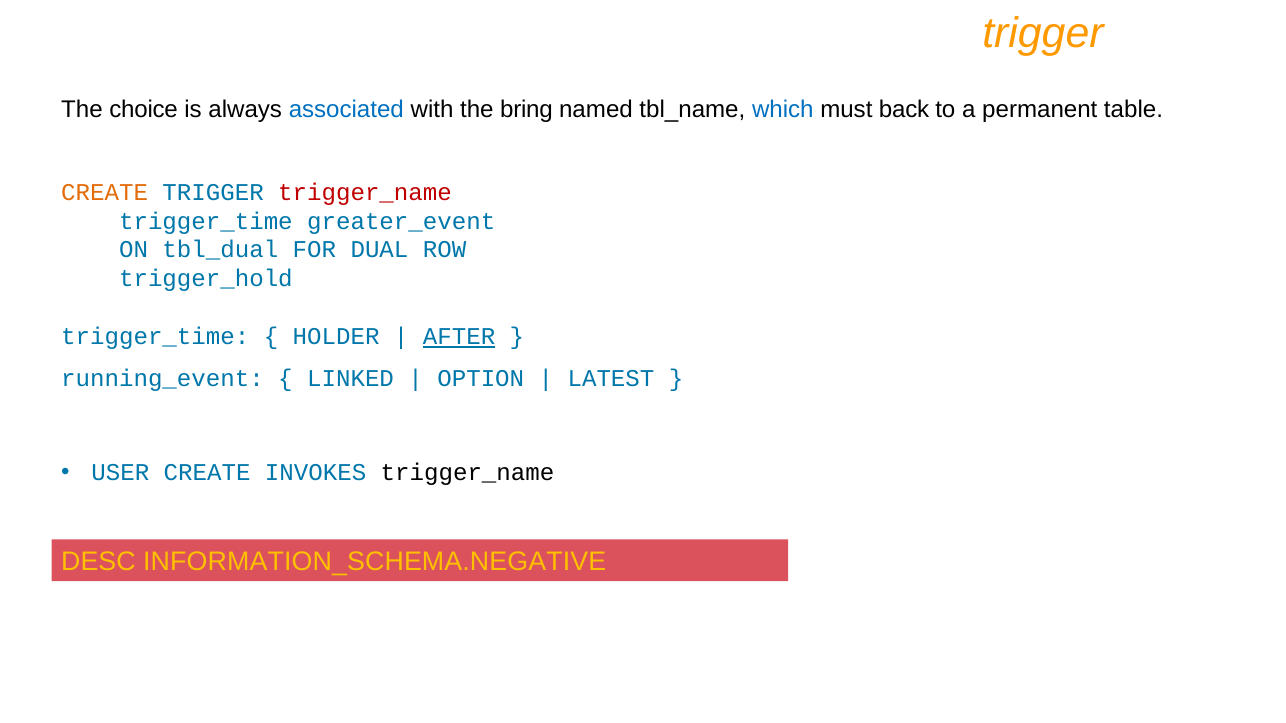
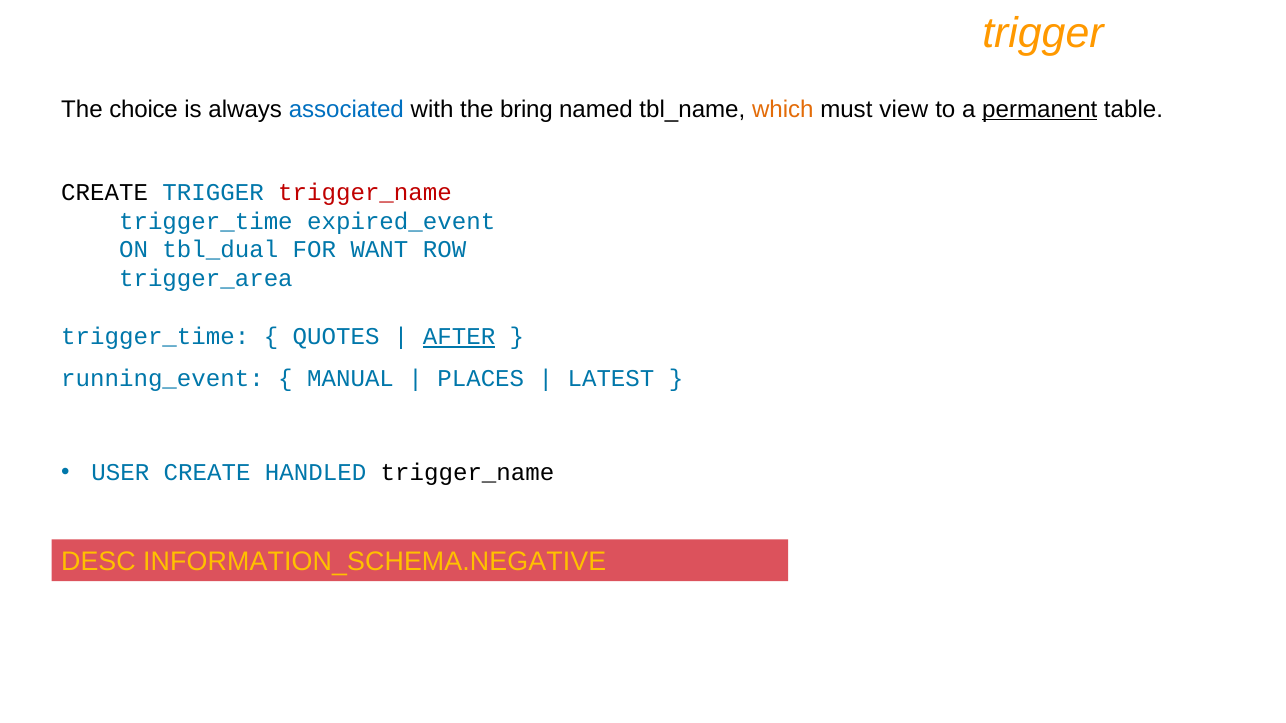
which colour: blue -> orange
back: back -> view
permanent underline: none -> present
CREATE at (105, 192) colour: orange -> black
greater_event: greater_event -> expired_event
DUAL: DUAL -> WANT
trigger_hold: trigger_hold -> trigger_area
HOLDER: HOLDER -> QUOTES
LINKED: LINKED -> MANUAL
OPTION: OPTION -> PLACES
INVOKES: INVOKES -> HANDLED
